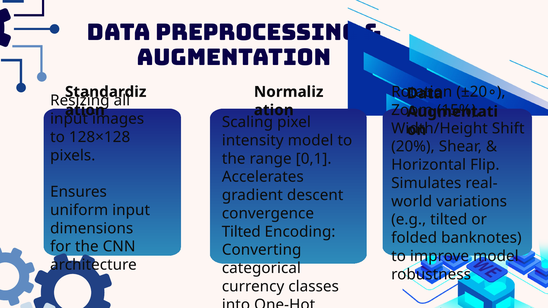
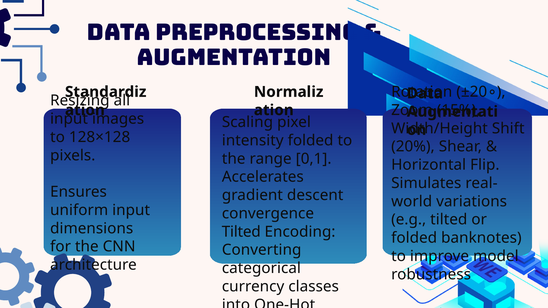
intensity model: model -> folded
